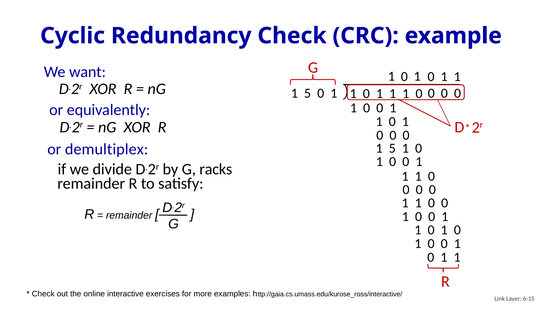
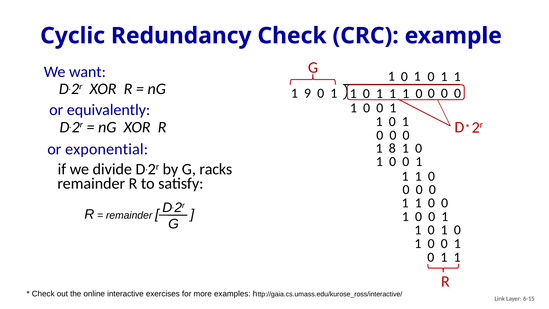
5 at (308, 93): 5 -> 9
demultiplex: demultiplex -> exponential
5 at (392, 148): 5 -> 8
